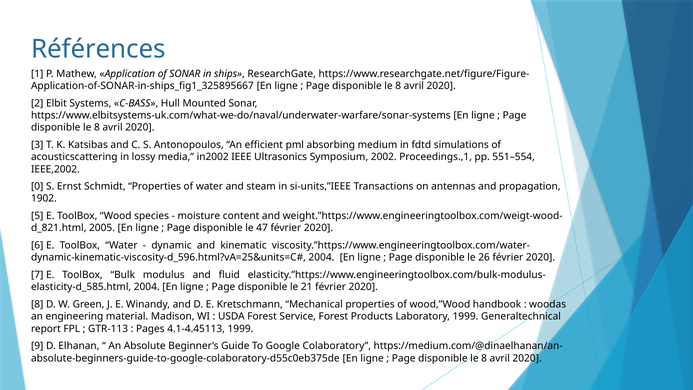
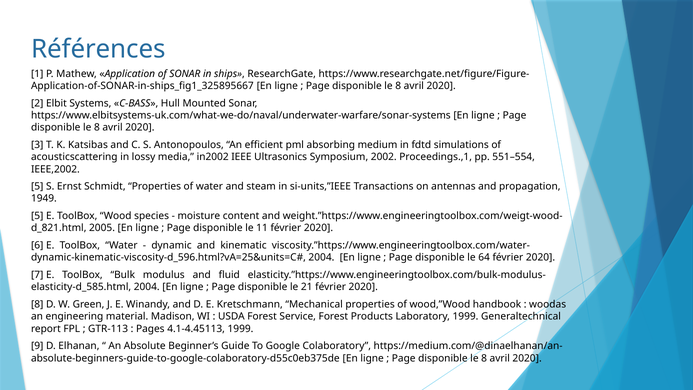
0 at (37, 186): 0 -> 5
1902: 1902 -> 1949
47: 47 -> 11
26: 26 -> 64
